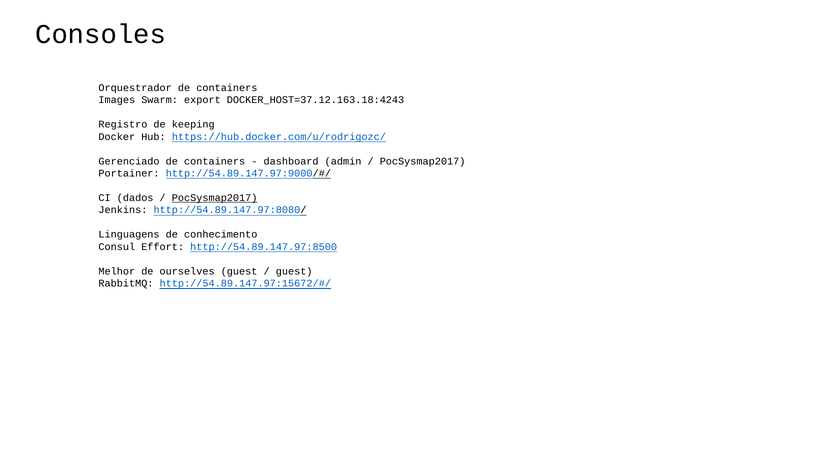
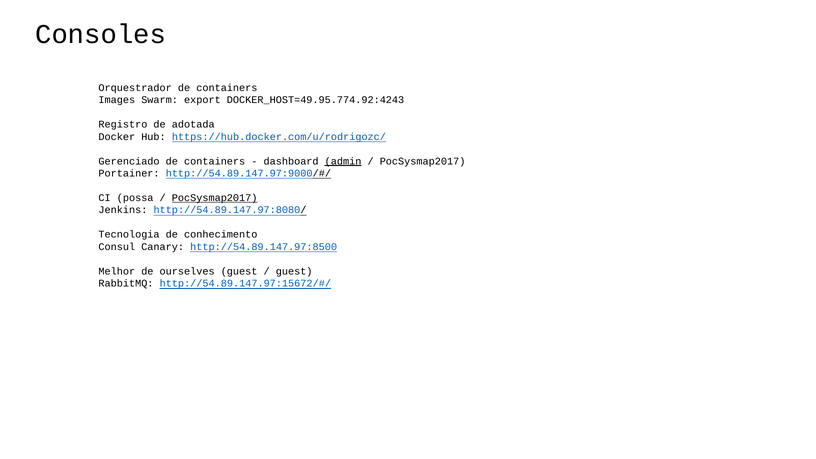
DOCKER_HOST=37.12.163.18:4243: DOCKER_HOST=37.12.163.18:4243 -> DOCKER_HOST=49.95.774.92:4243
keeping: keeping -> adotada
admin underline: none -> present
dados: dados -> possa
Linguagens: Linguagens -> Tecnologia
Effort: Effort -> Canary
